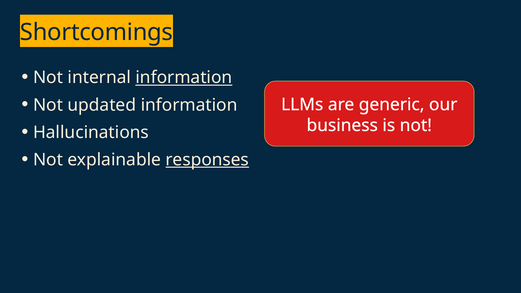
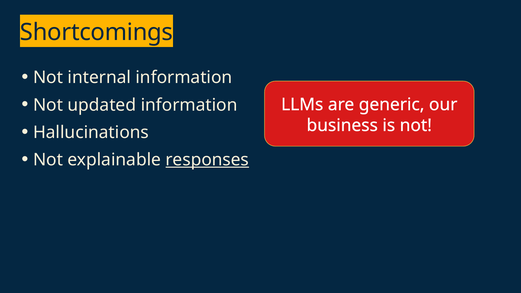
information at (184, 78) underline: present -> none
